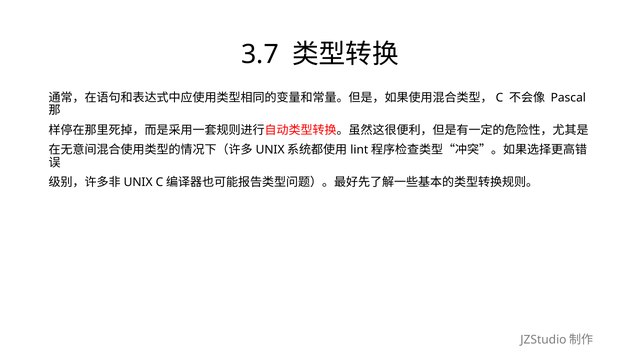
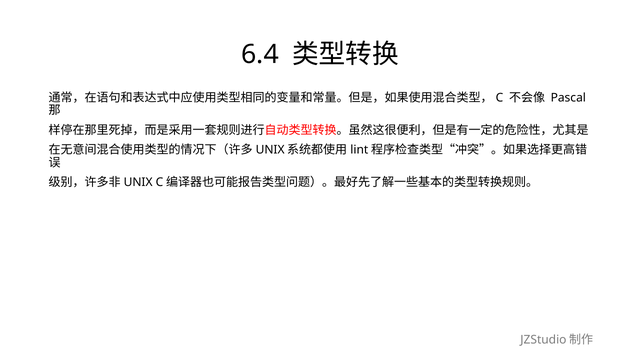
3.7: 3.7 -> 6.4
